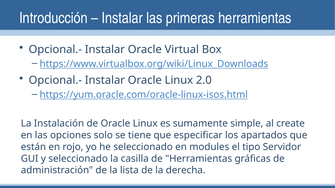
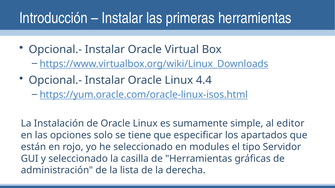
2.0: 2.0 -> 4.4
create: create -> editor
